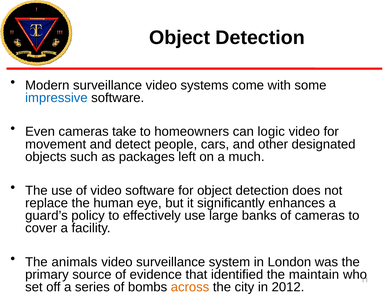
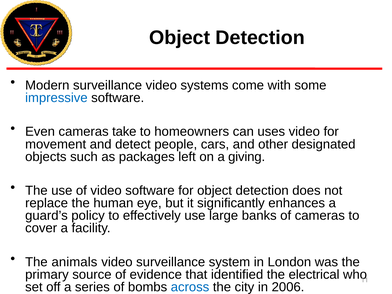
logic: logic -> uses
much: much -> giving
maintain: maintain -> electrical
across colour: orange -> blue
2012: 2012 -> 2006
